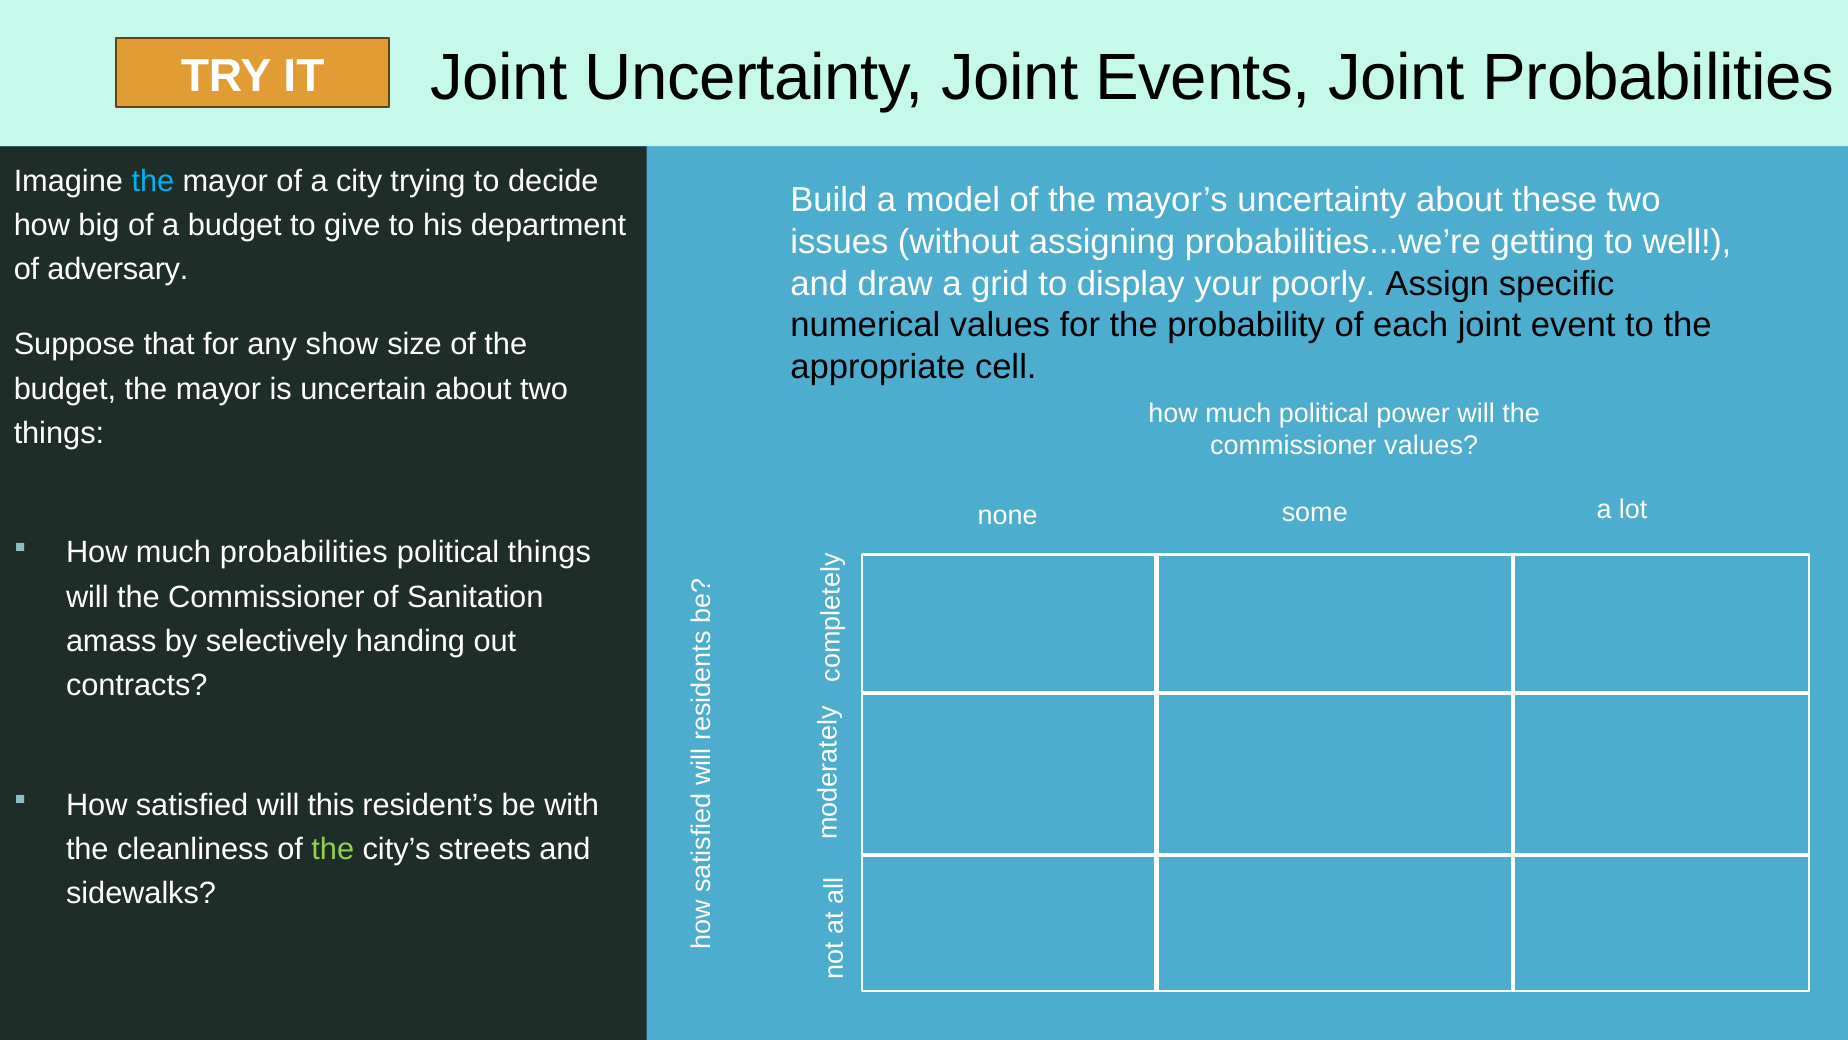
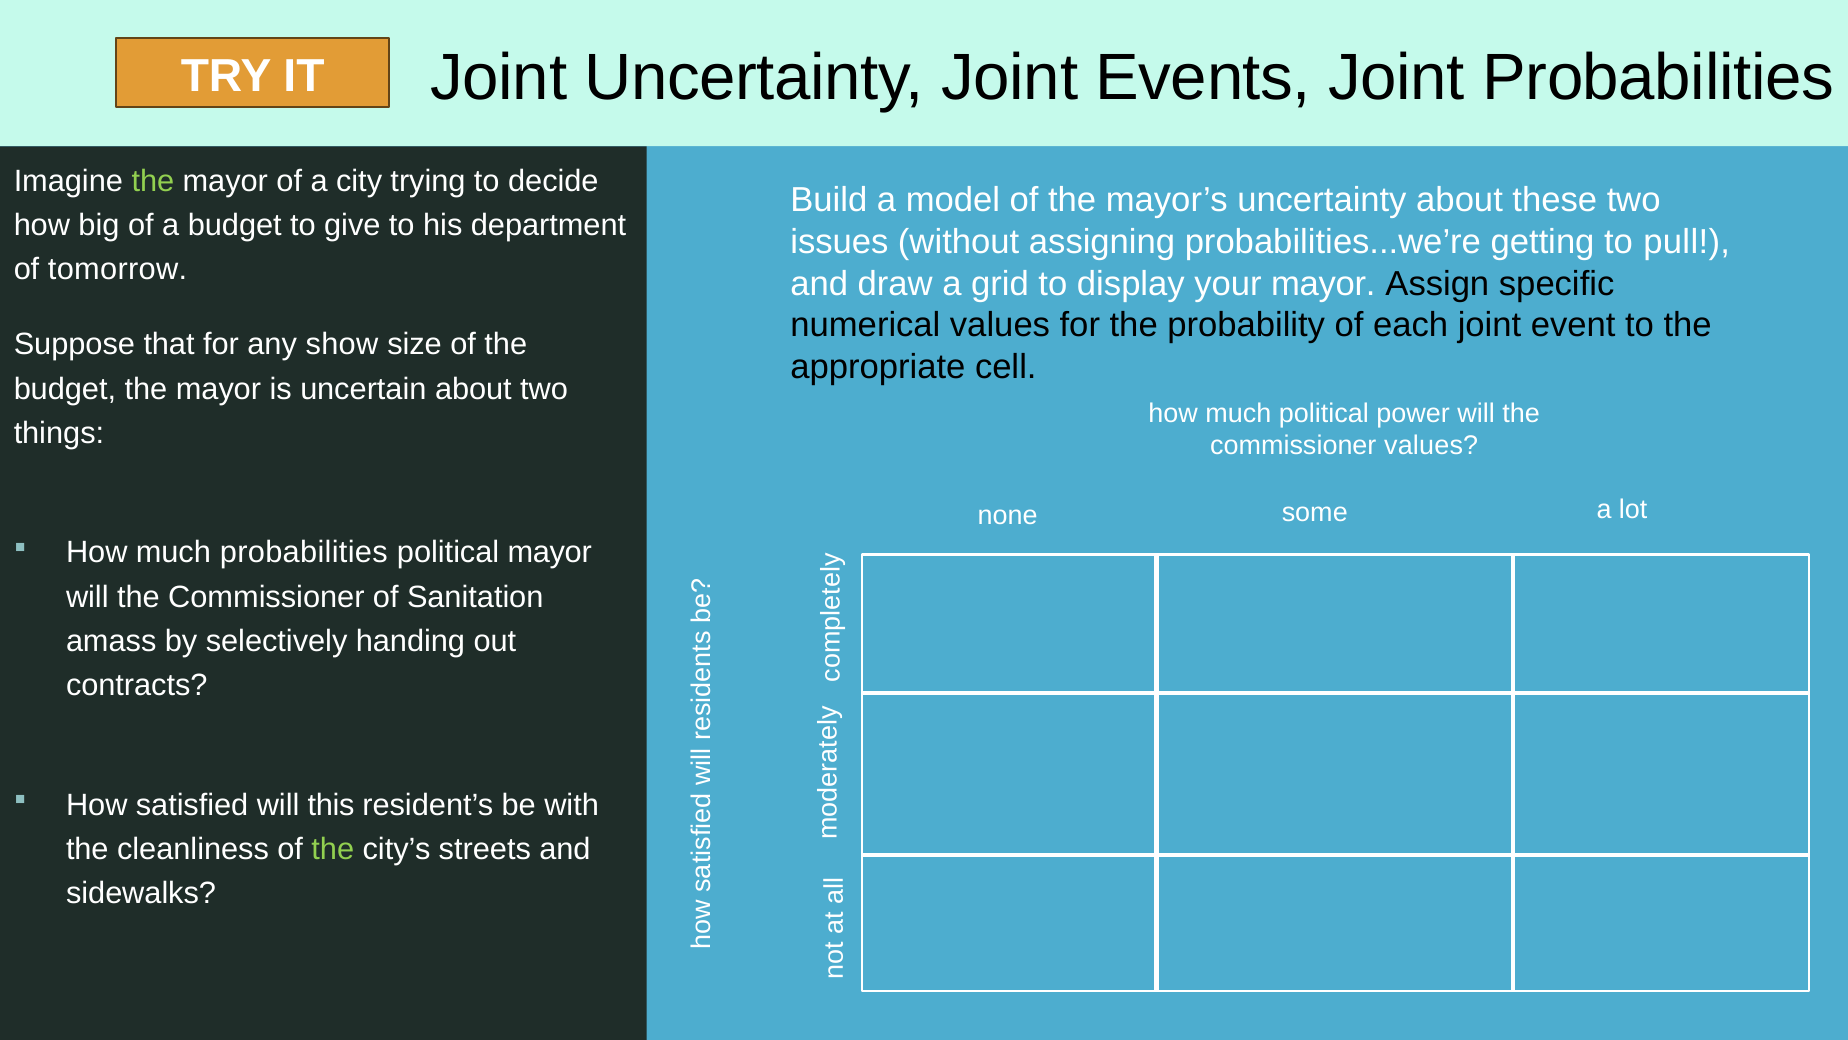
the at (153, 181) colour: light blue -> light green
well: well -> pull
adversary: adversary -> tomorrow
your poorly: poorly -> mayor
political things: things -> mayor
